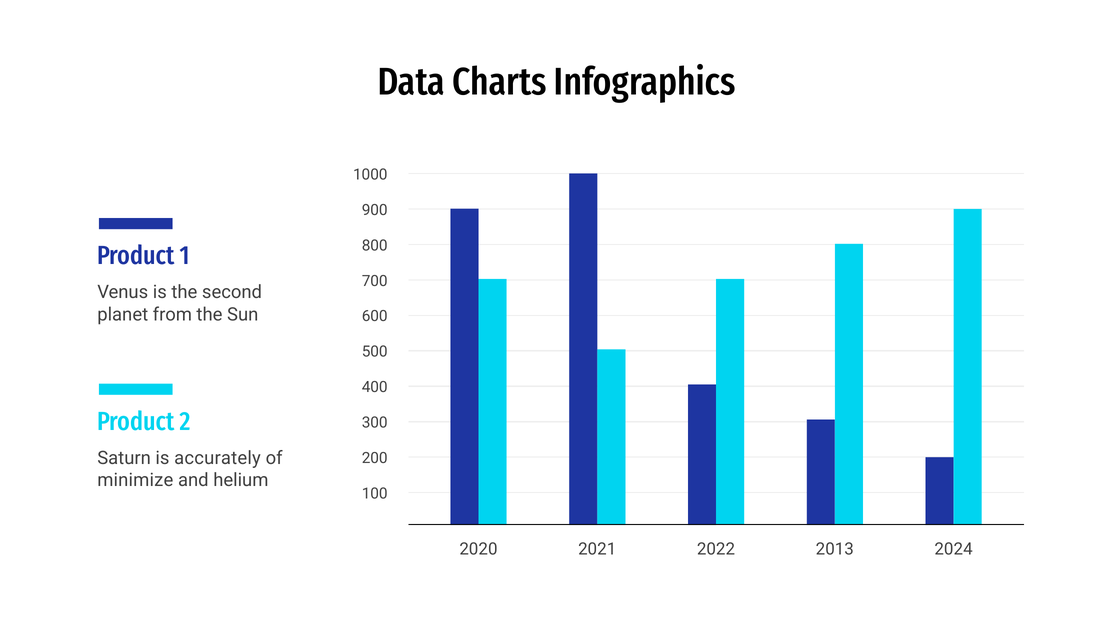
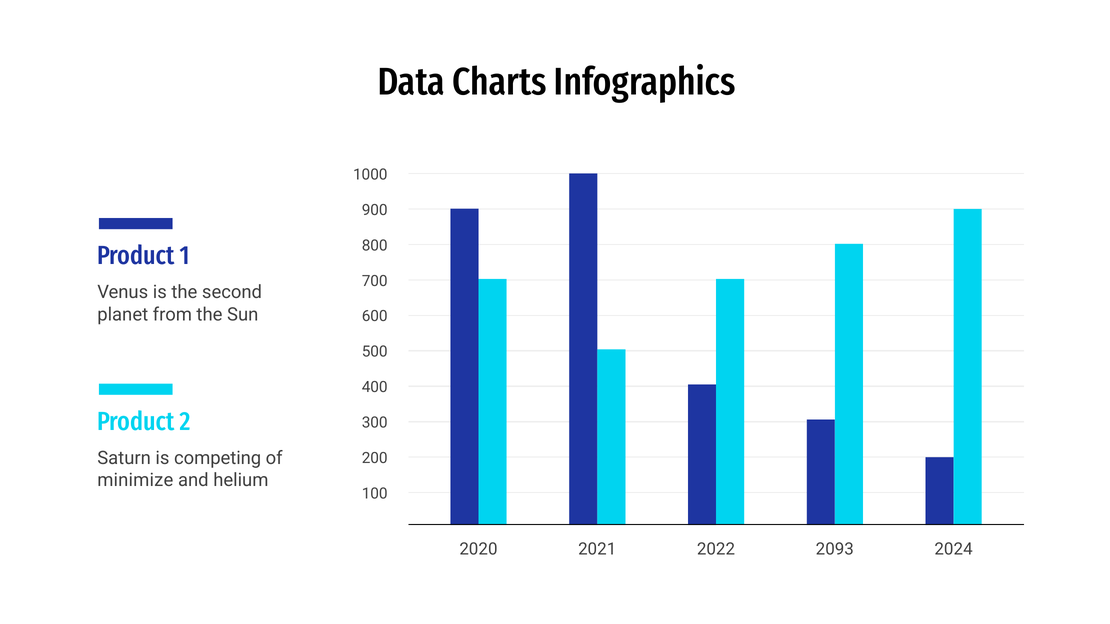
accurately: accurately -> competing
2013: 2013 -> 2093
